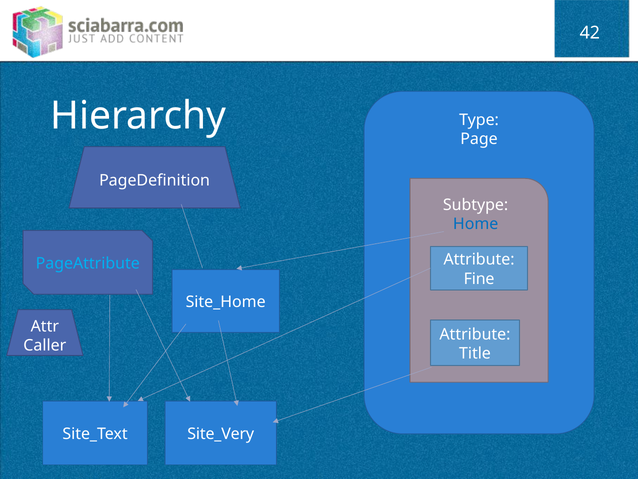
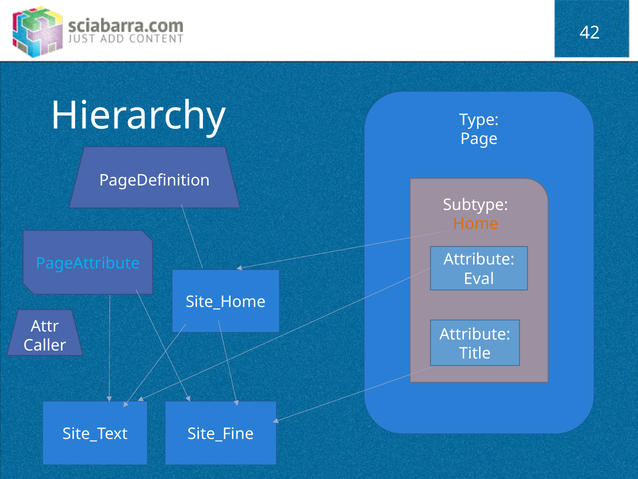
Home colour: blue -> orange
Fine: Fine -> Eval
Site_Very: Site_Very -> Site_Fine
